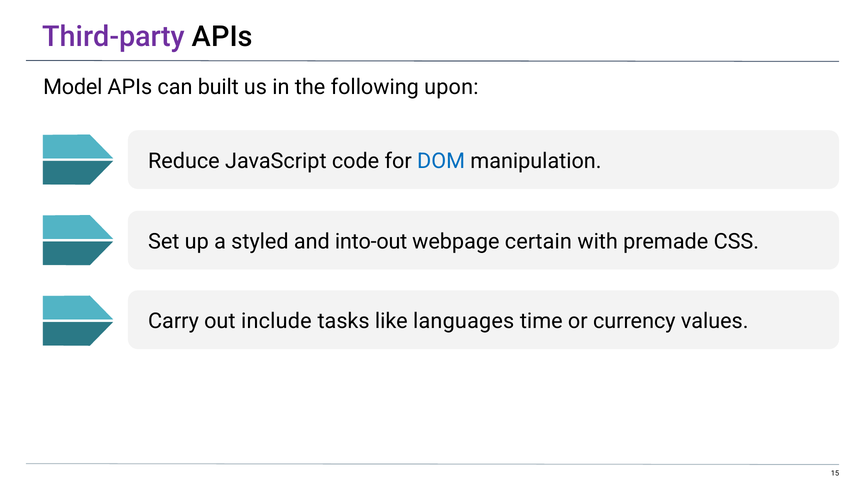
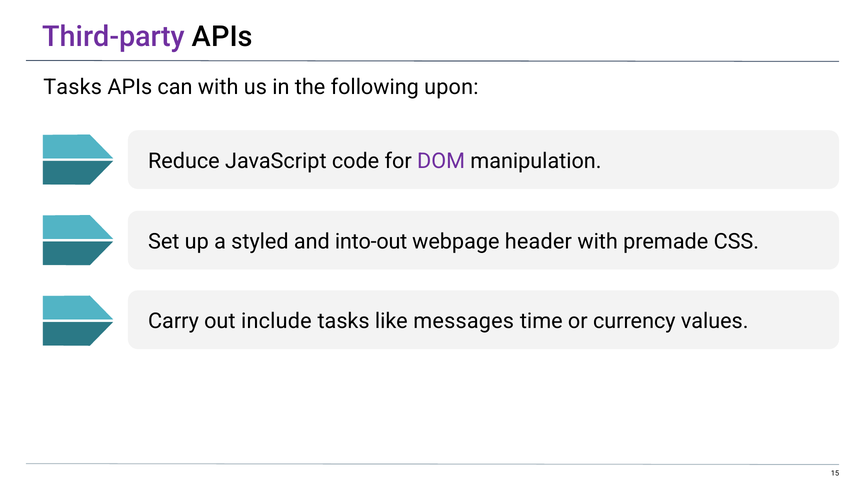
Model at (73, 87): Model -> Tasks
can built: built -> with
DOM colour: blue -> purple
certain: certain -> header
languages: languages -> messages
